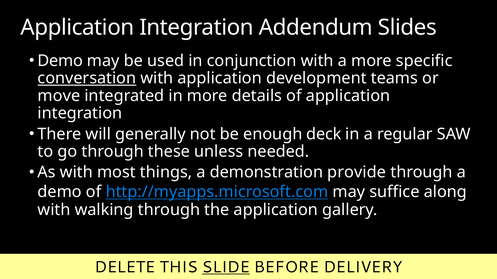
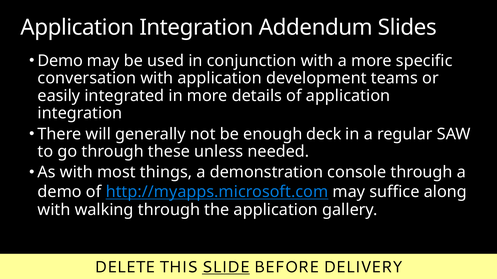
conversation underline: present -> none
move: move -> easily
provide: provide -> console
